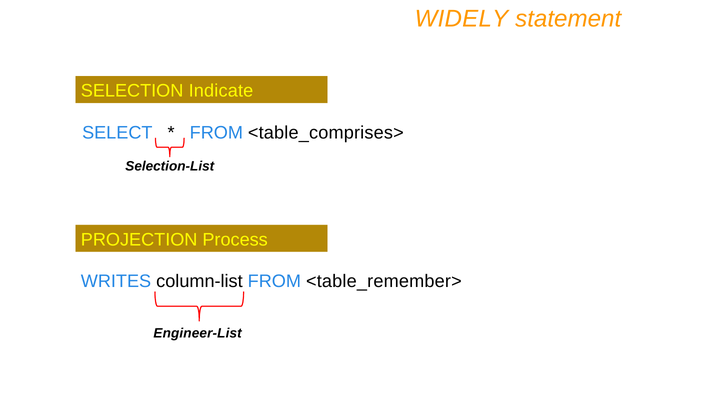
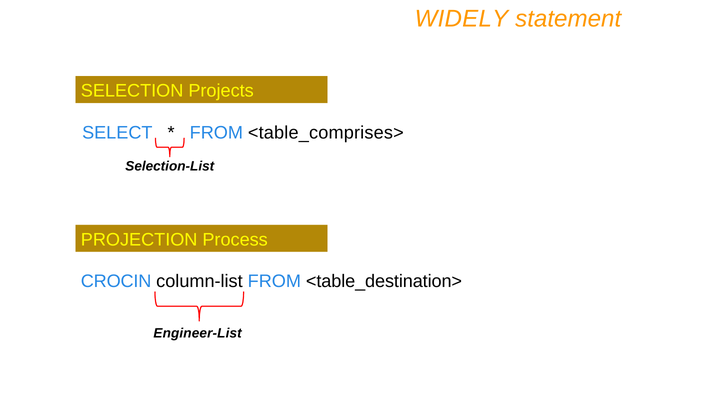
Indicate: Indicate -> Projects
WRITES: WRITES -> CROCIN
<table_remember>: <table_remember> -> <table_destination>
